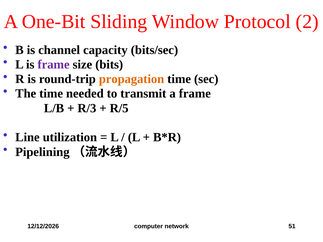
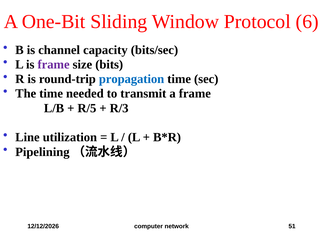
2: 2 -> 6
propagation colour: orange -> blue
R/3: R/3 -> R/5
R/5: R/5 -> R/3
